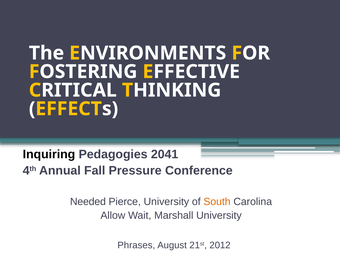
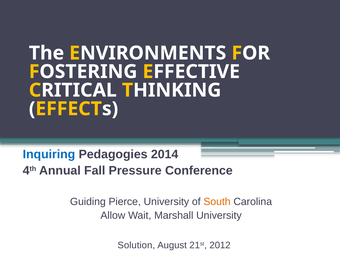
Inquiring colour: black -> blue
2041: 2041 -> 2014
Needed: Needed -> Guiding
Phrases: Phrases -> Solution
